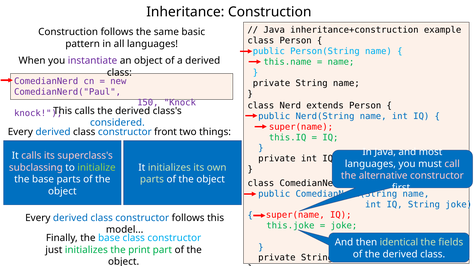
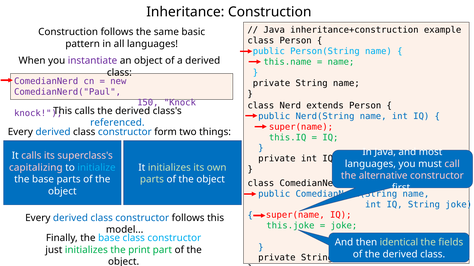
considered: considered -> referenced
front: front -> form
subclassing: subclassing -> capitalizing
initialize colour: light green -> light blue
